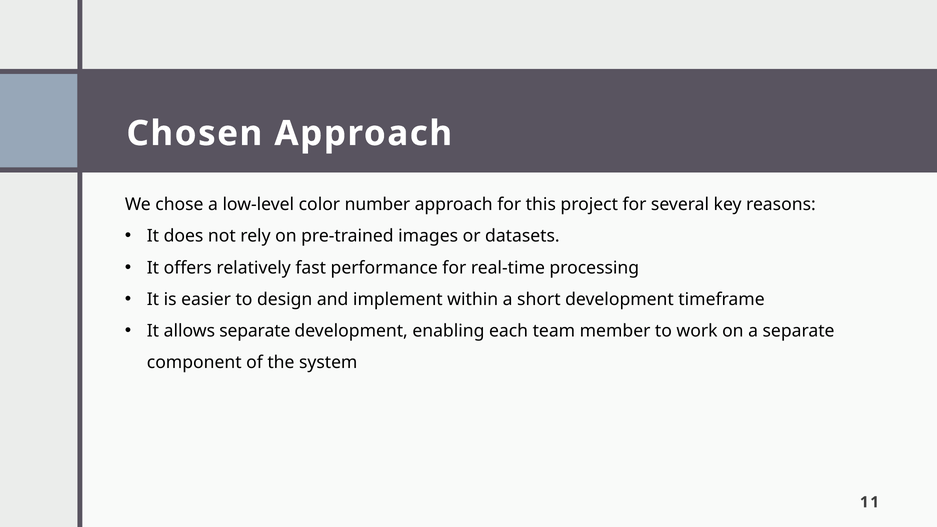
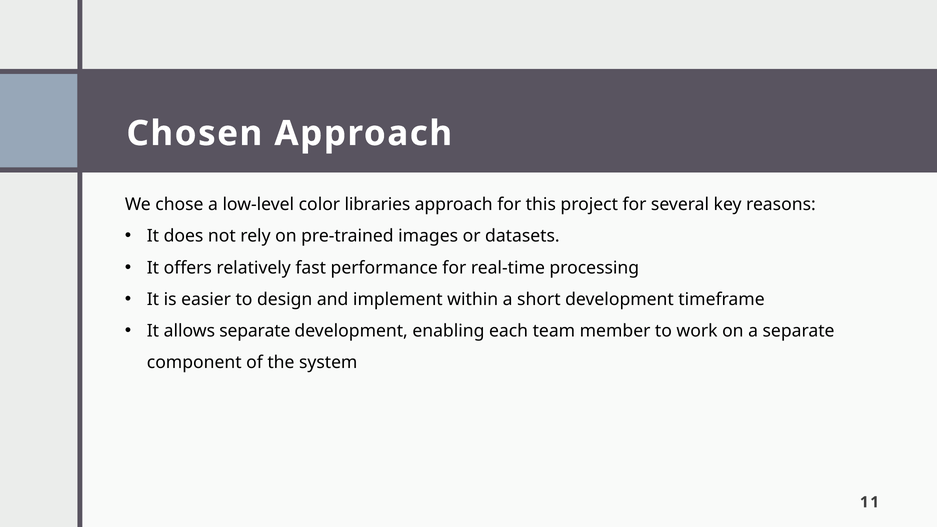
number: number -> libraries
